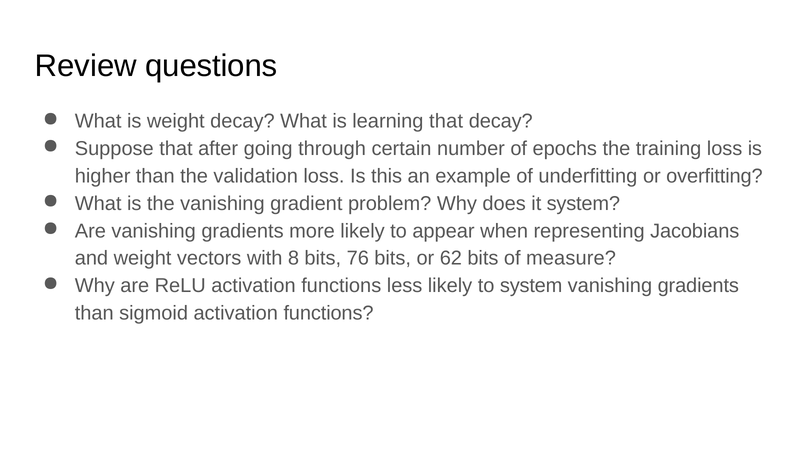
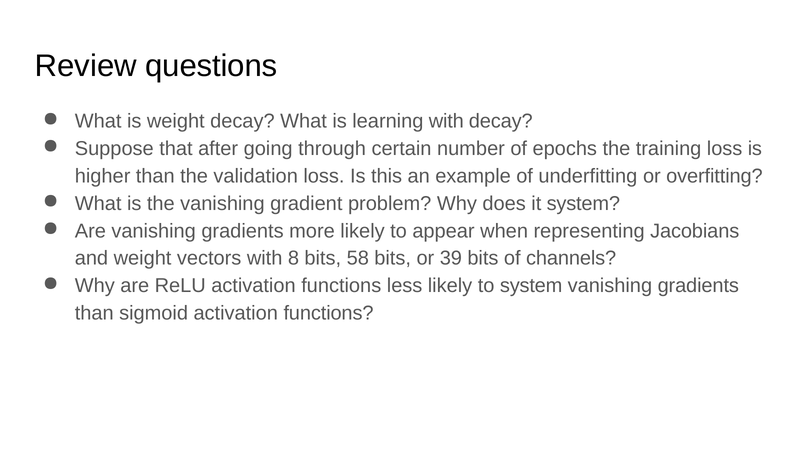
learning that: that -> with
76: 76 -> 58
62: 62 -> 39
measure: measure -> channels
